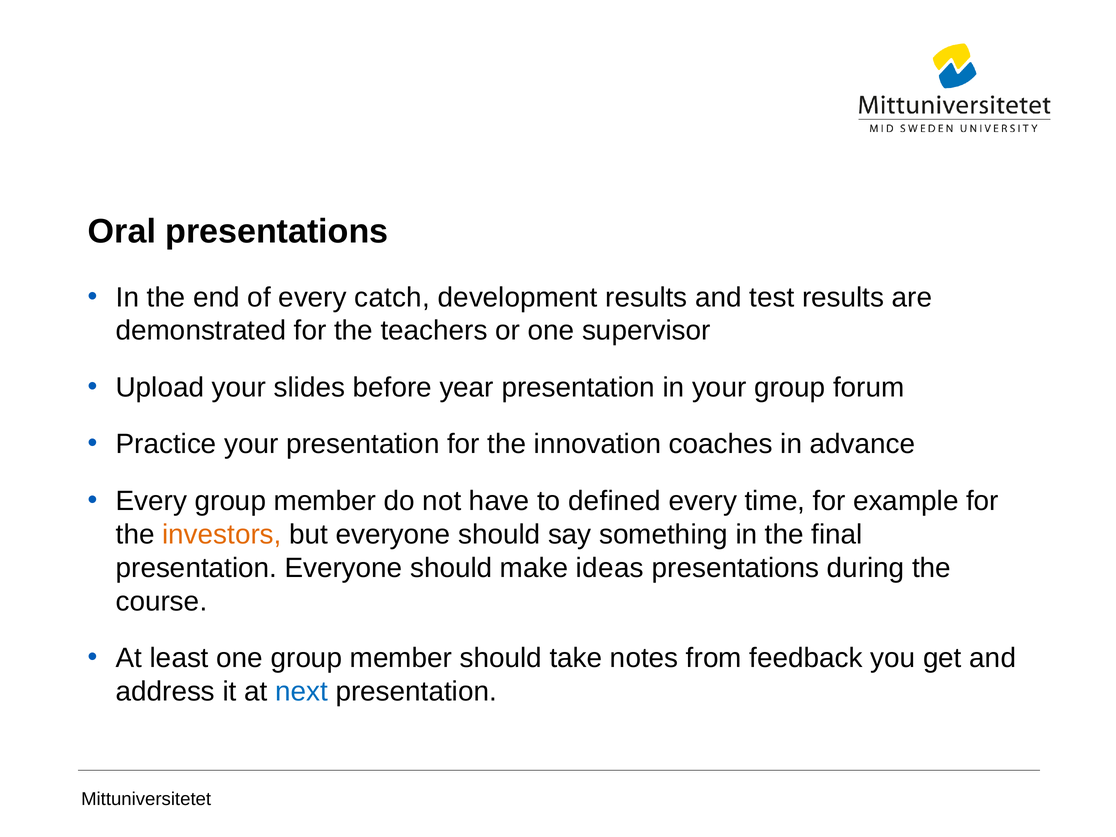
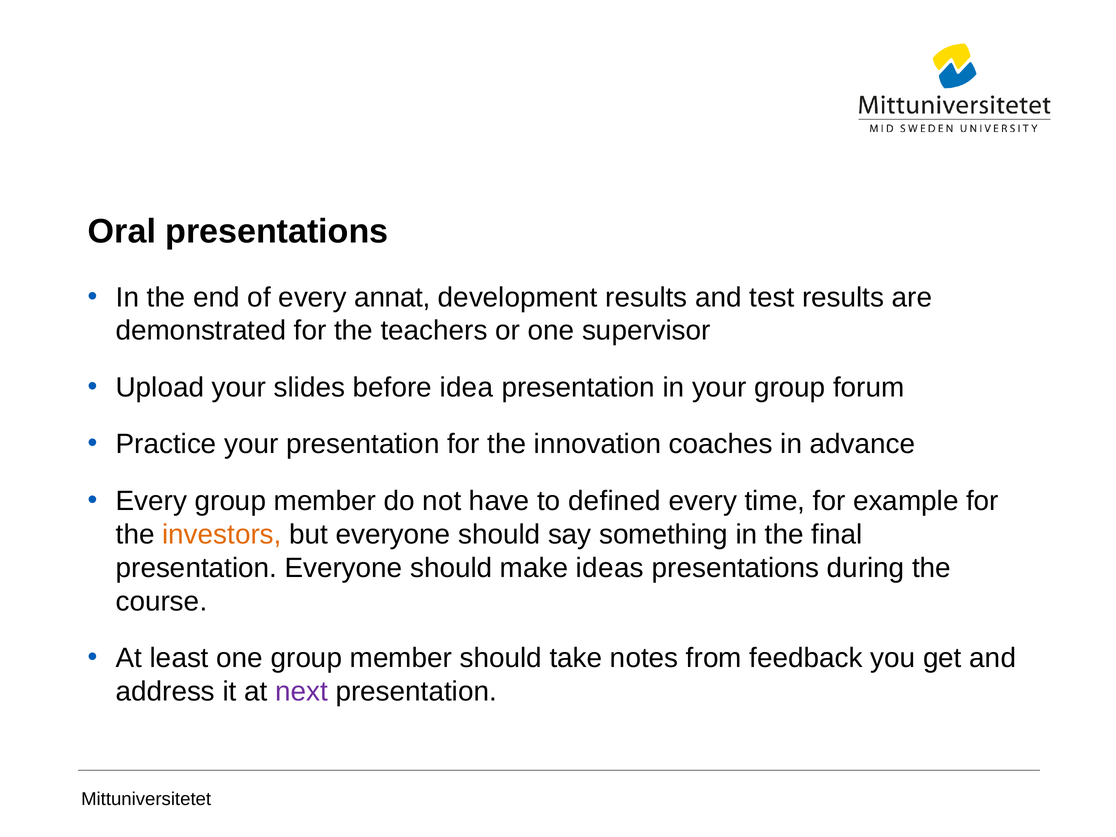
catch: catch -> annat
year: year -> idea
next colour: blue -> purple
